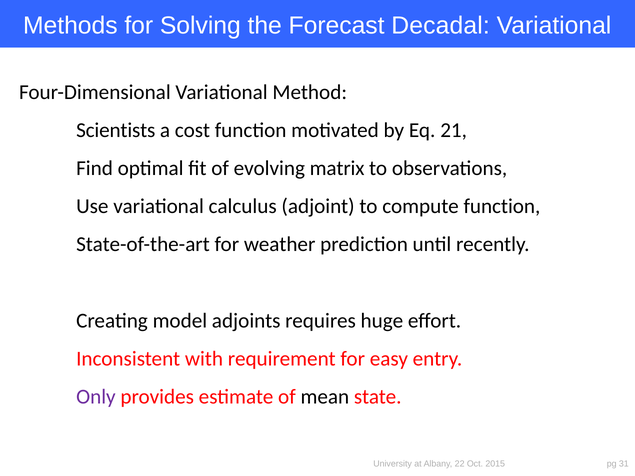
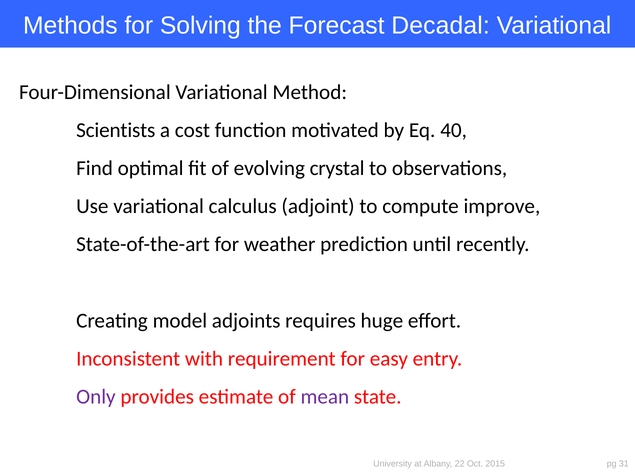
21: 21 -> 40
matrix: matrix -> crystal
compute function: function -> improve
mean colour: black -> purple
